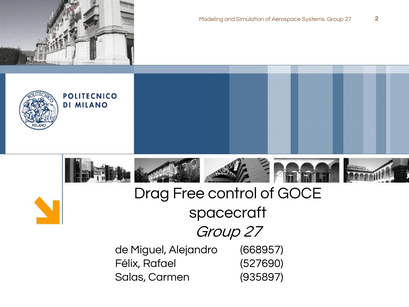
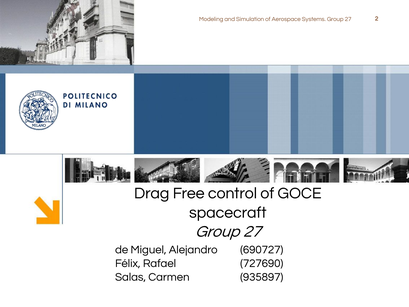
668957: 668957 -> 690727
527690: 527690 -> 727690
